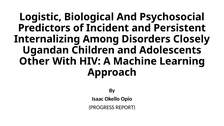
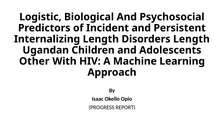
Internalizing Among: Among -> Length
Disorders Closely: Closely -> Length
